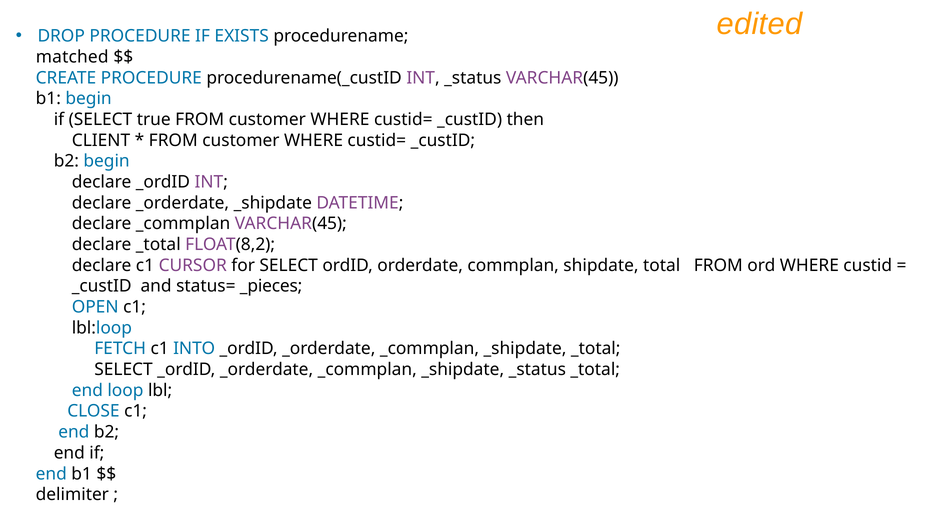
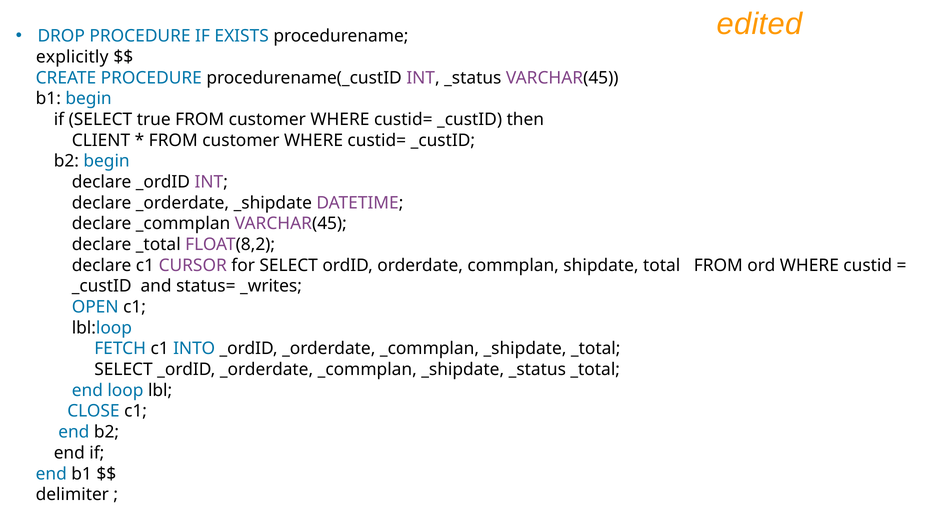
matched: matched -> explicitly
_pieces: _pieces -> _writes
